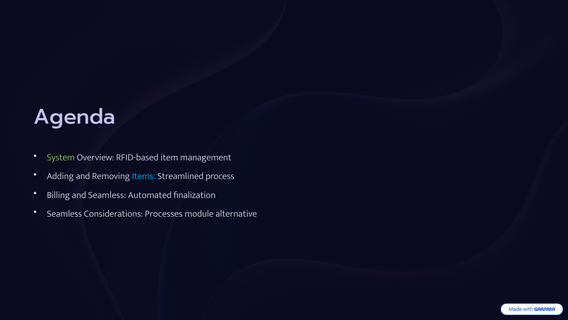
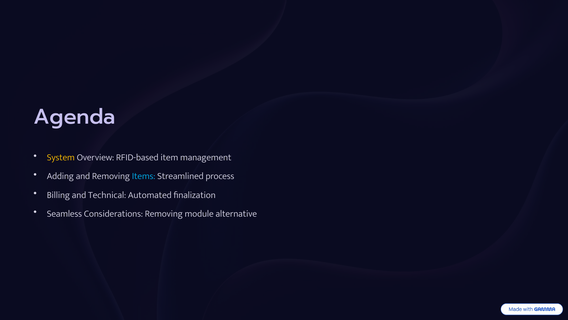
System colour: light green -> yellow
and Seamless: Seamless -> Technical
Considerations Processes: Processes -> Removing
